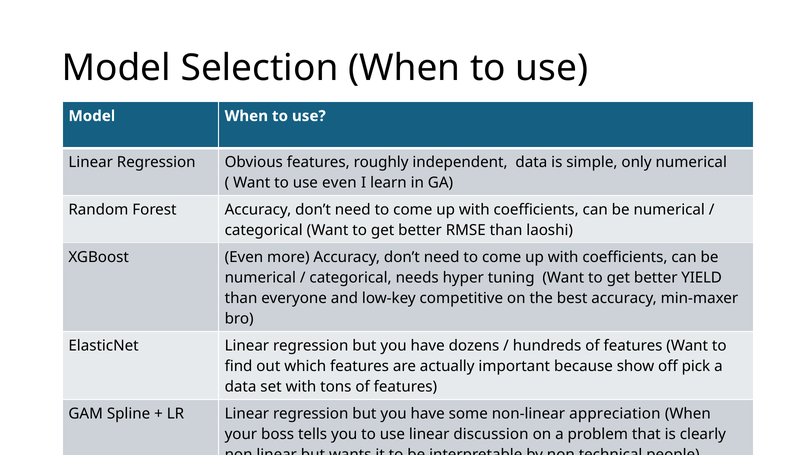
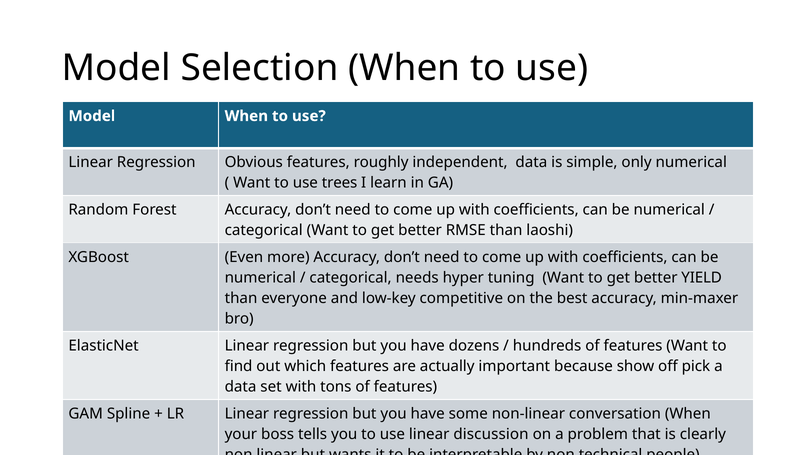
use even: even -> trees
appreciation: appreciation -> conversation
